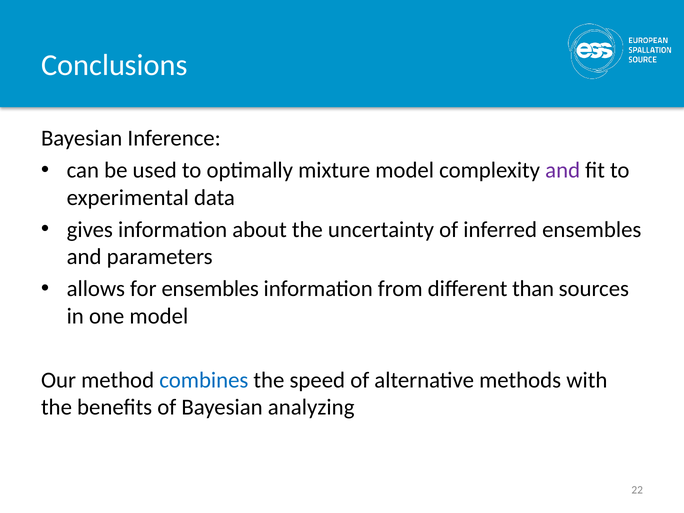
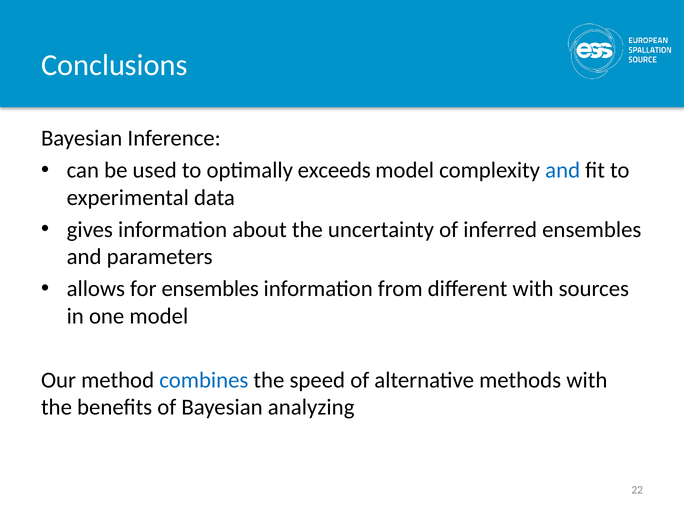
mixture: mixture -> exceeds
and at (563, 170) colour: purple -> blue
different than: than -> with
